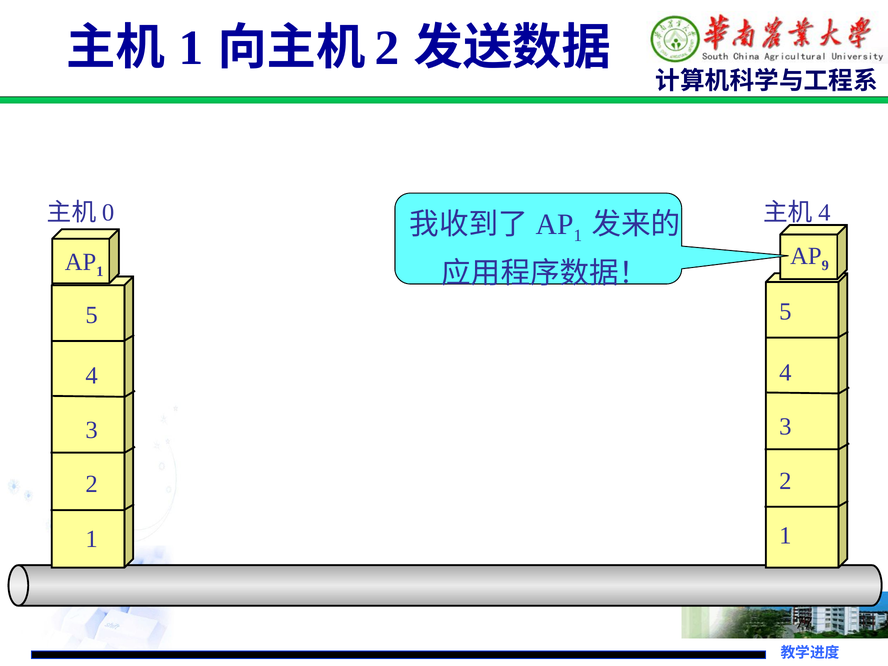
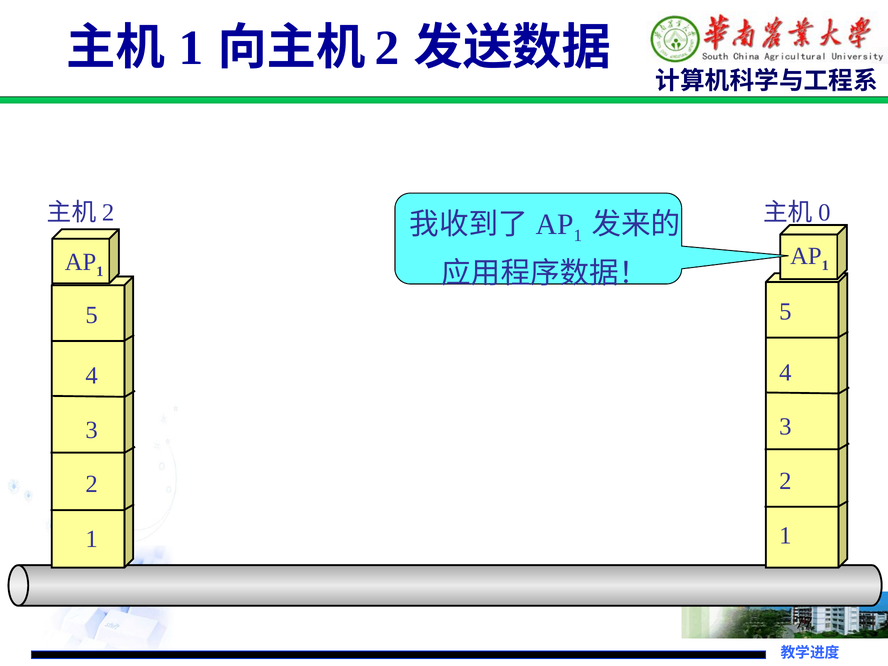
0 at (108, 213): 0 -> 2
4 at (824, 213): 4 -> 0
9 at (825, 266): 9 -> 1
